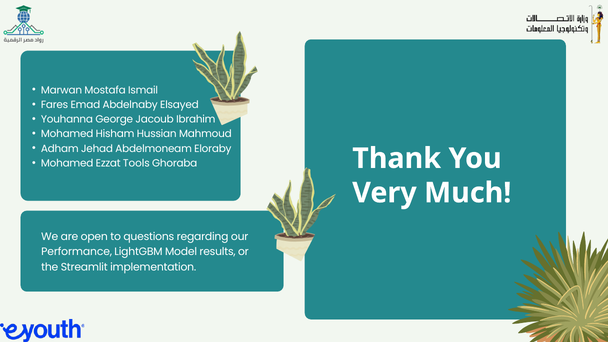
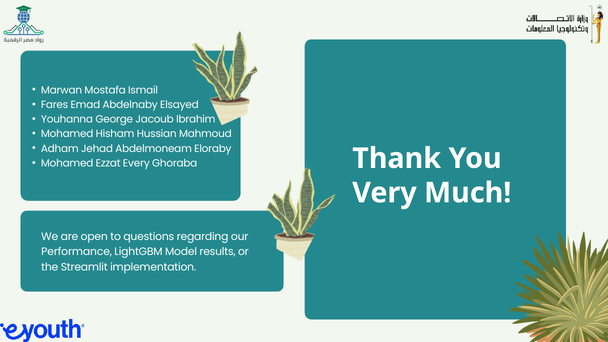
Tools: Tools -> Every
